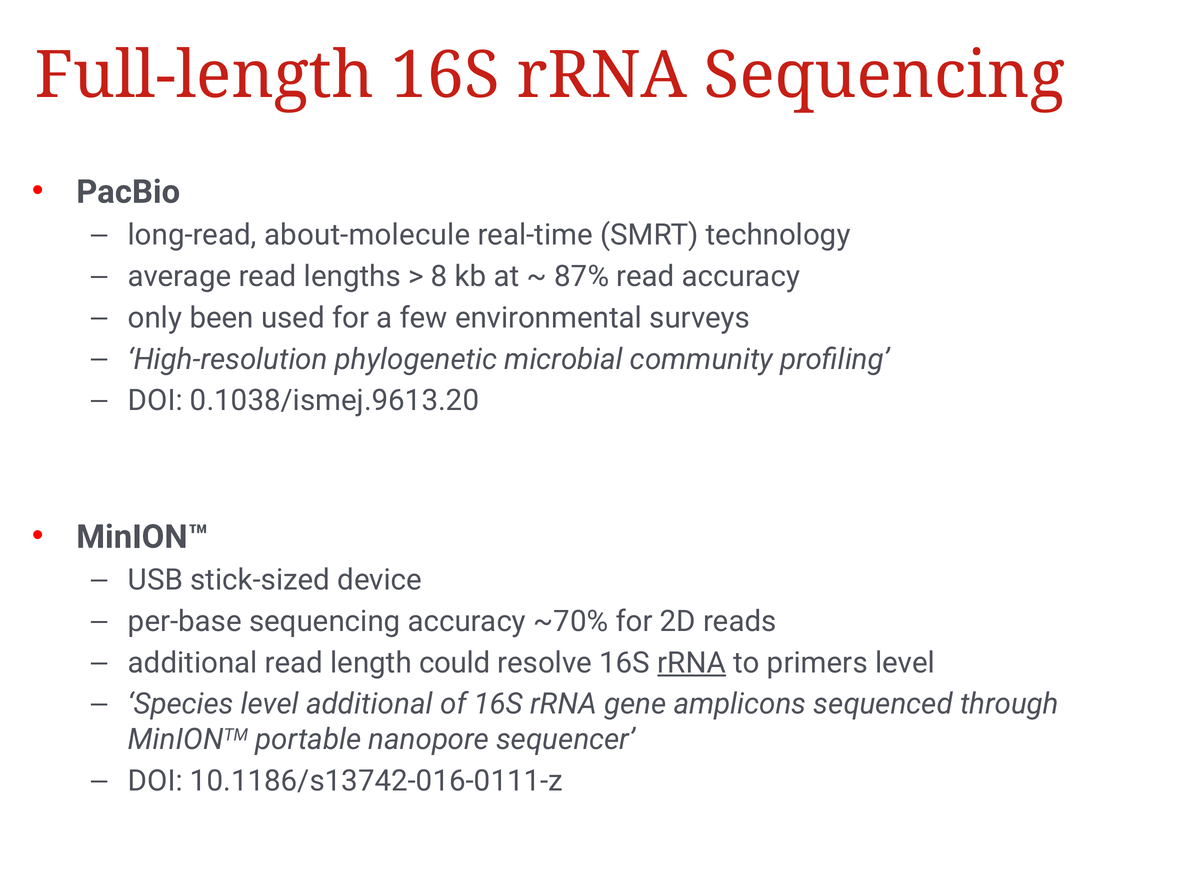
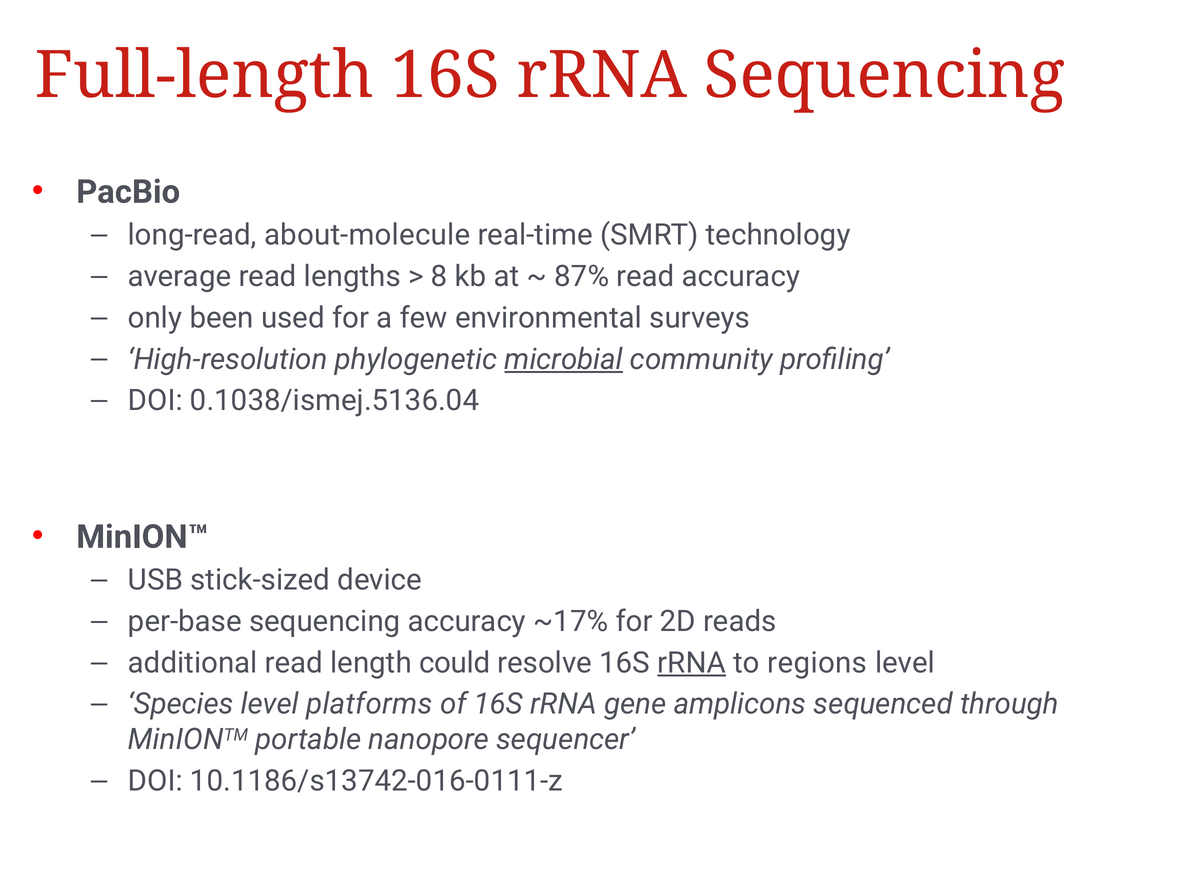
microbial underline: none -> present
0.1038/ismej.9613.20: 0.1038/ismej.9613.20 -> 0.1038/ismej.5136.04
~70%: ~70% -> ~17%
primers: primers -> regions
level additional: additional -> platforms
